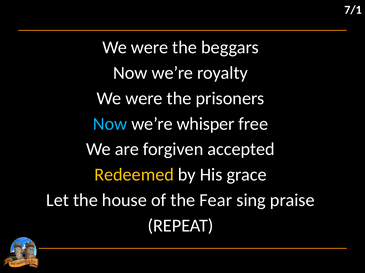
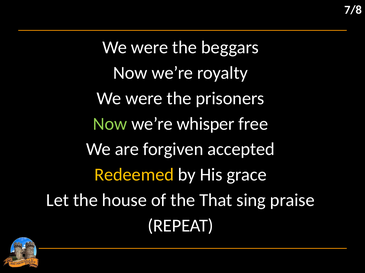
7/1: 7/1 -> 7/8
Now at (110, 124) colour: light blue -> light green
Fear: Fear -> That
